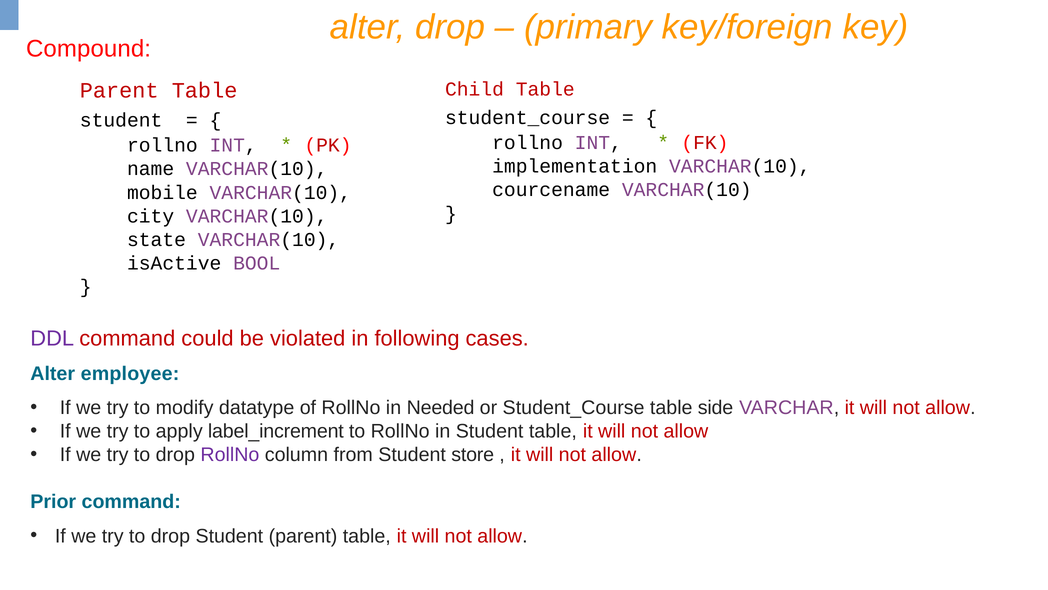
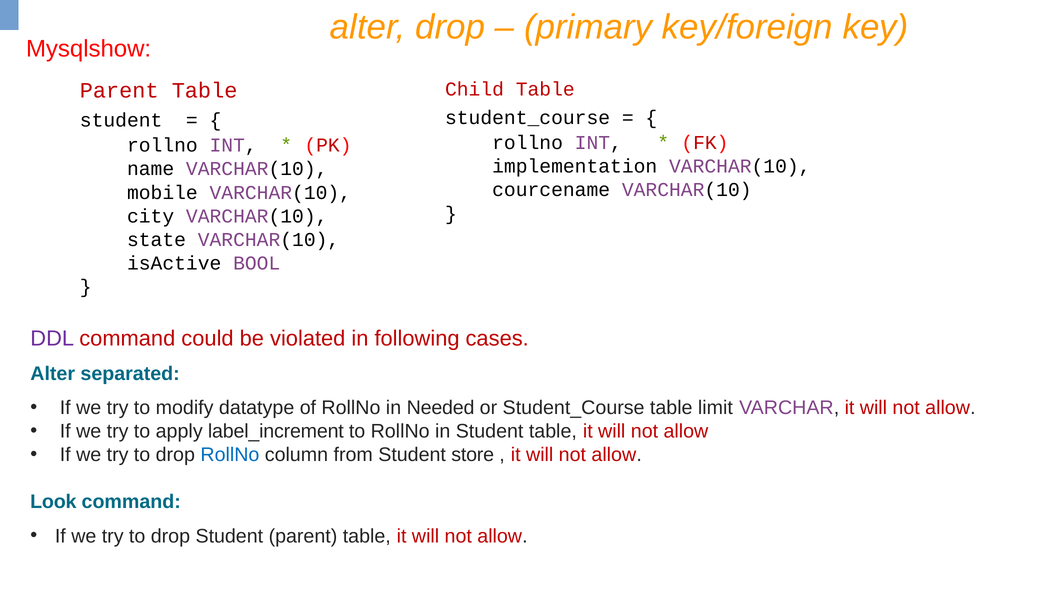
Compound: Compound -> Mysqlshow
employee: employee -> separated
side: side -> limit
RollNo at (230, 454) colour: purple -> blue
Prior: Prior -> Look
